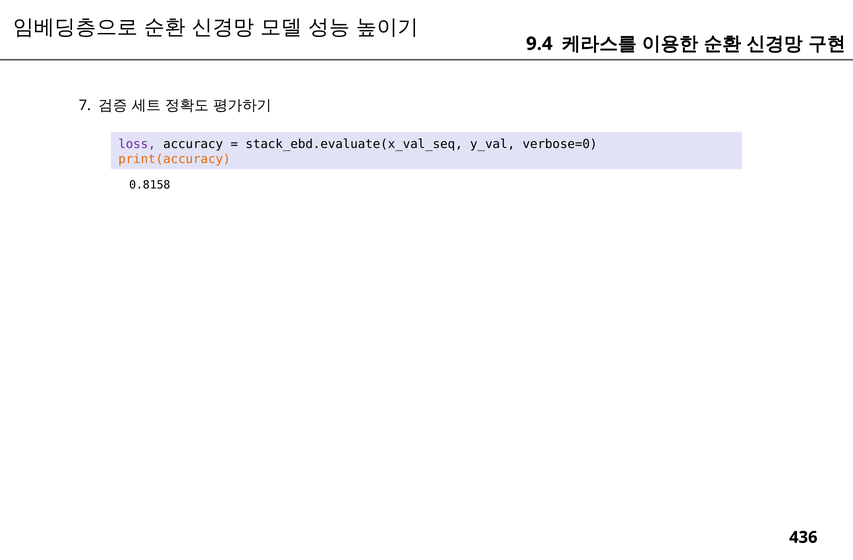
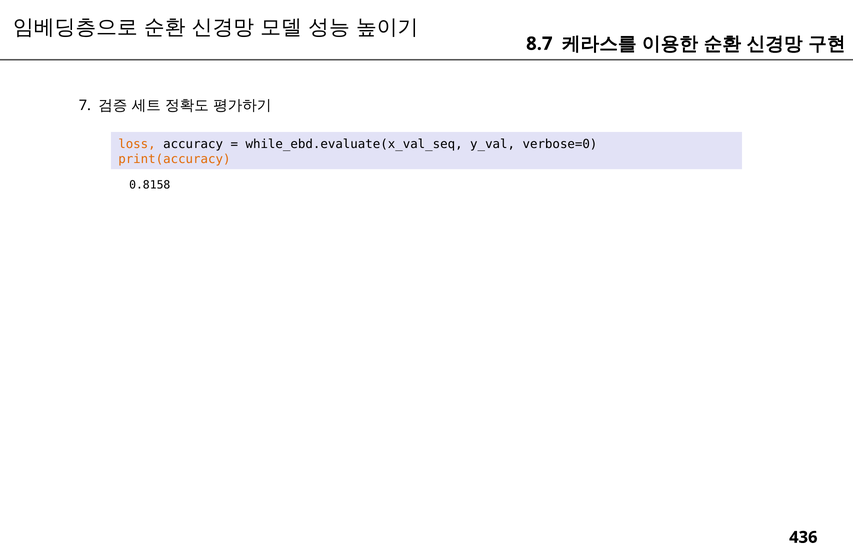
9.4: 9.4 -> 8.7
loss colour: purple -> orange
stack_ebd.evaluate(x_val_seq: stack_ebd.evaluate(x_val_seq -> while_ebd.evaluate(x_val_seq
